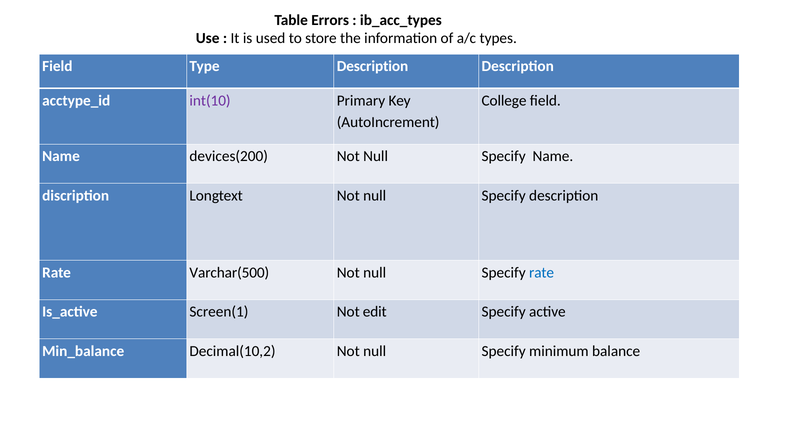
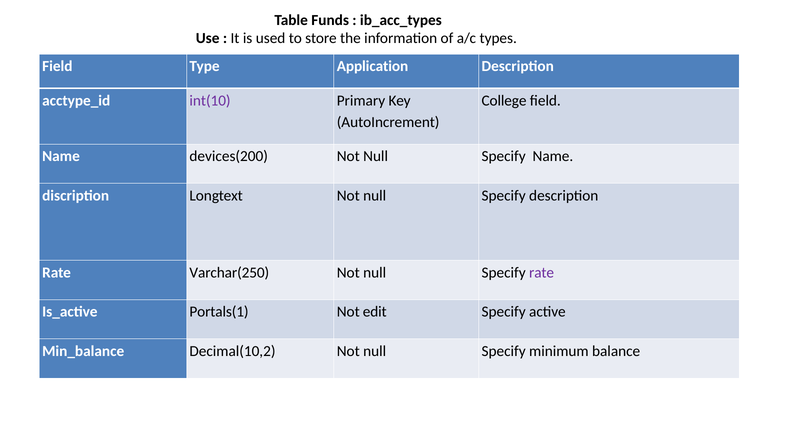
Errors: Errors -> Funds
Type Description: Description -> Application
Varchar(500: Varchar(500 -> Varchar(250
rate at (542, 272) colour: blue -> purple
Screen(1: Screen(1 -> Portals(1
